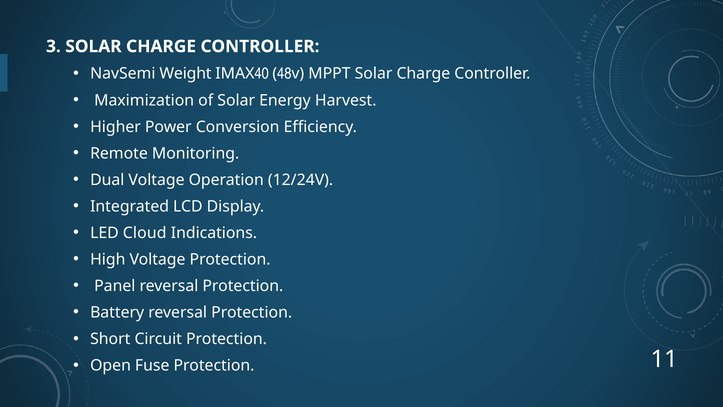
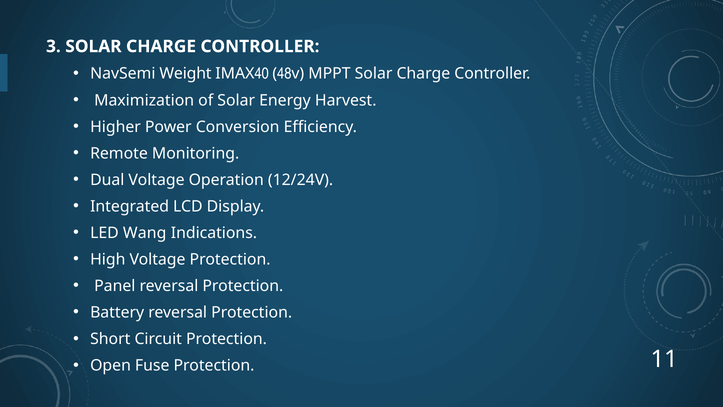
Cloud: Cloud -> Wang
